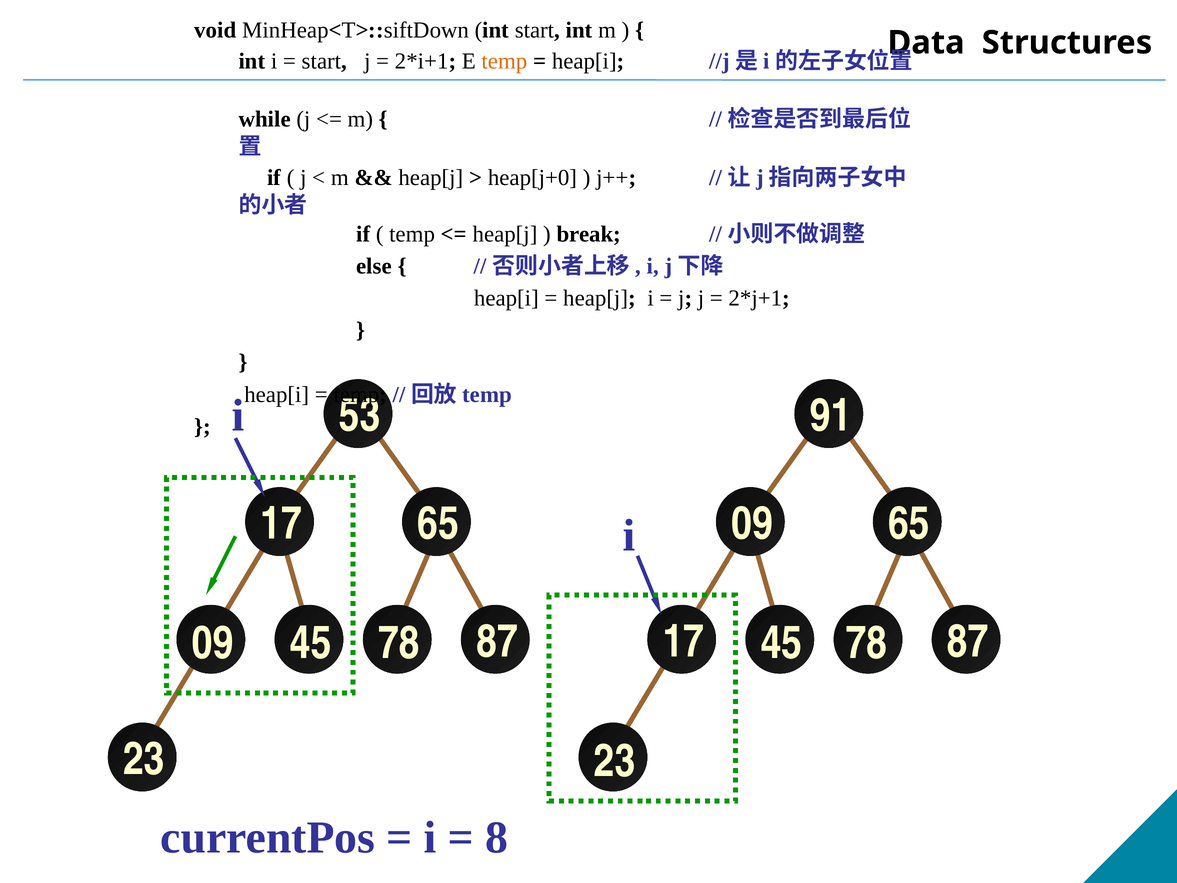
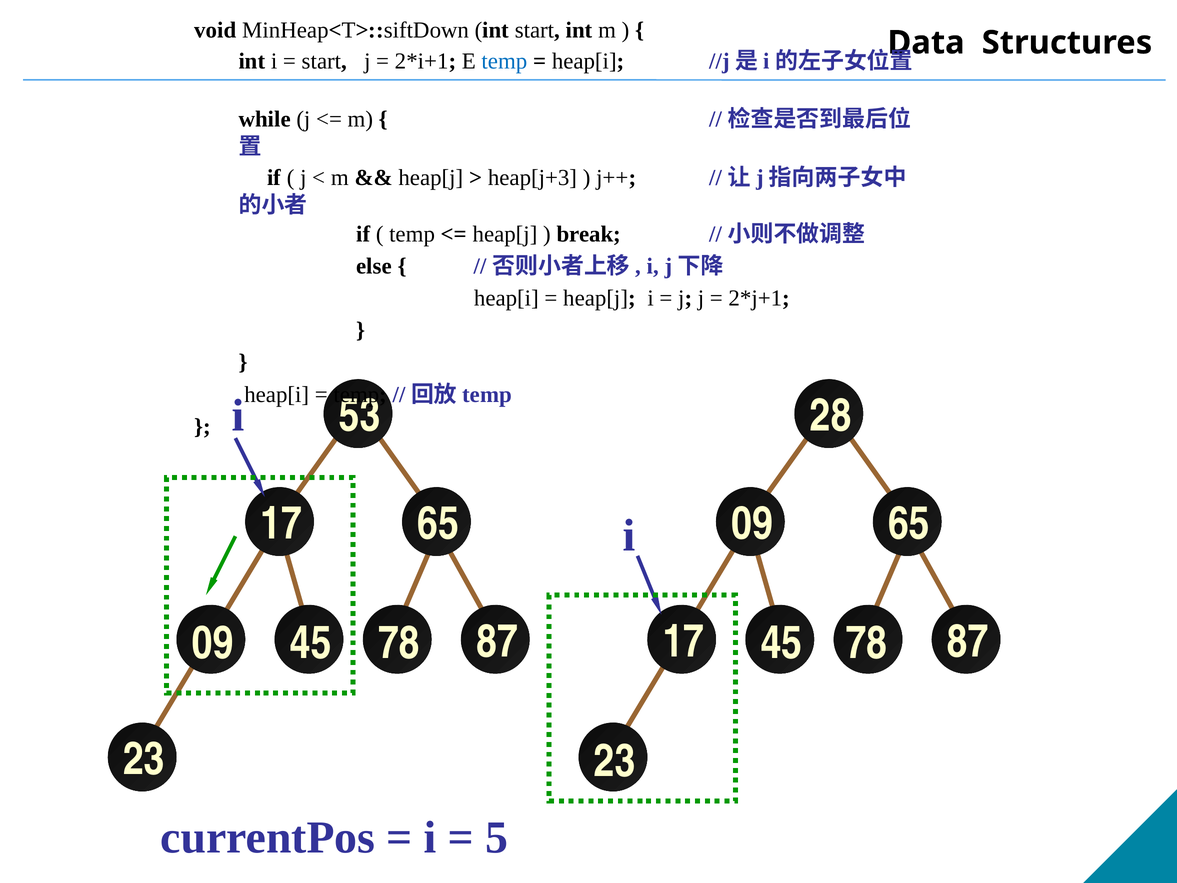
temp at (504, 61) colour: orange -> blue
heap[j+0: heap[j+0 -> heap[j+3
91: 91 -> 28
8: 8 -> 5
